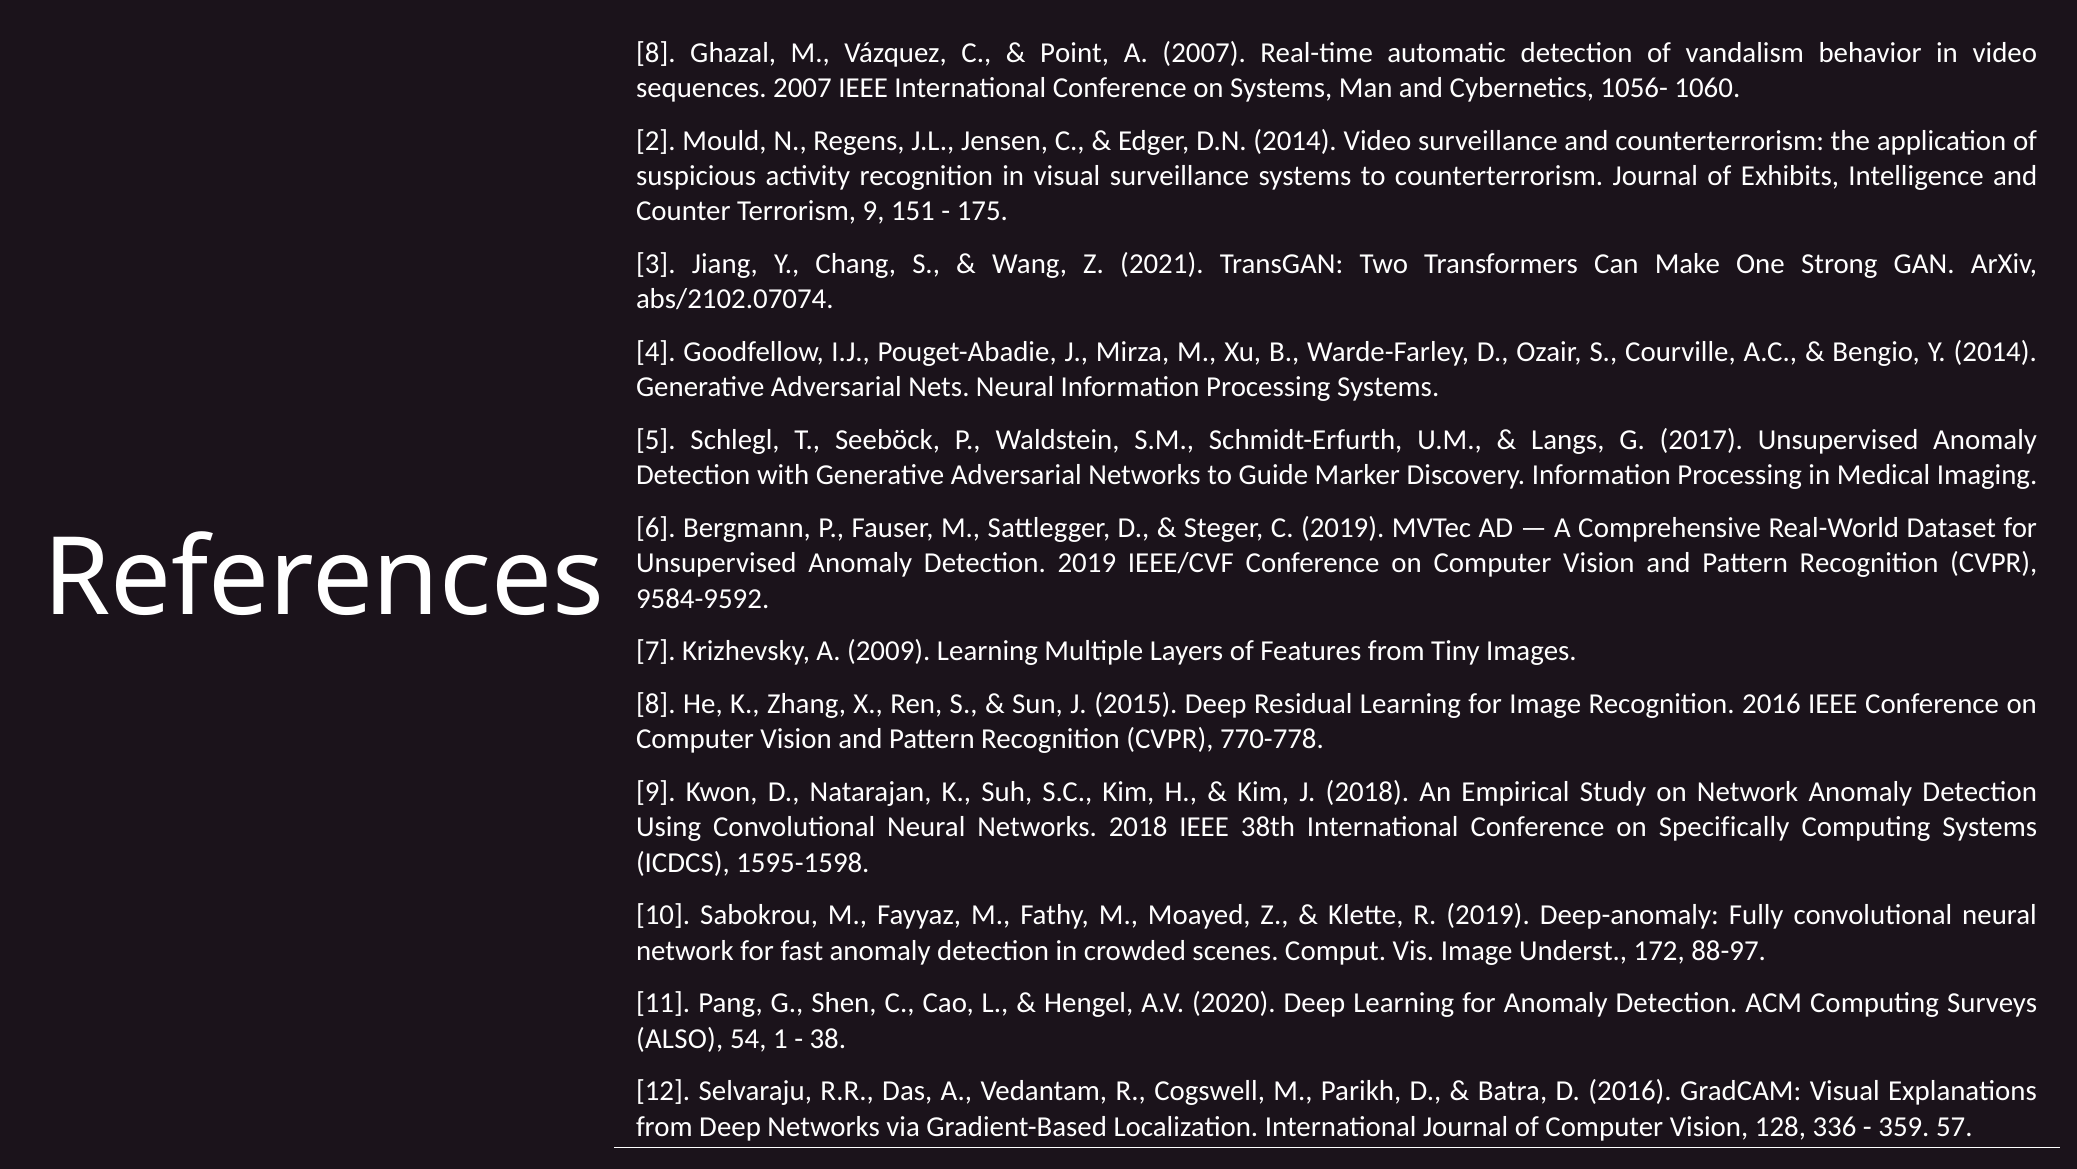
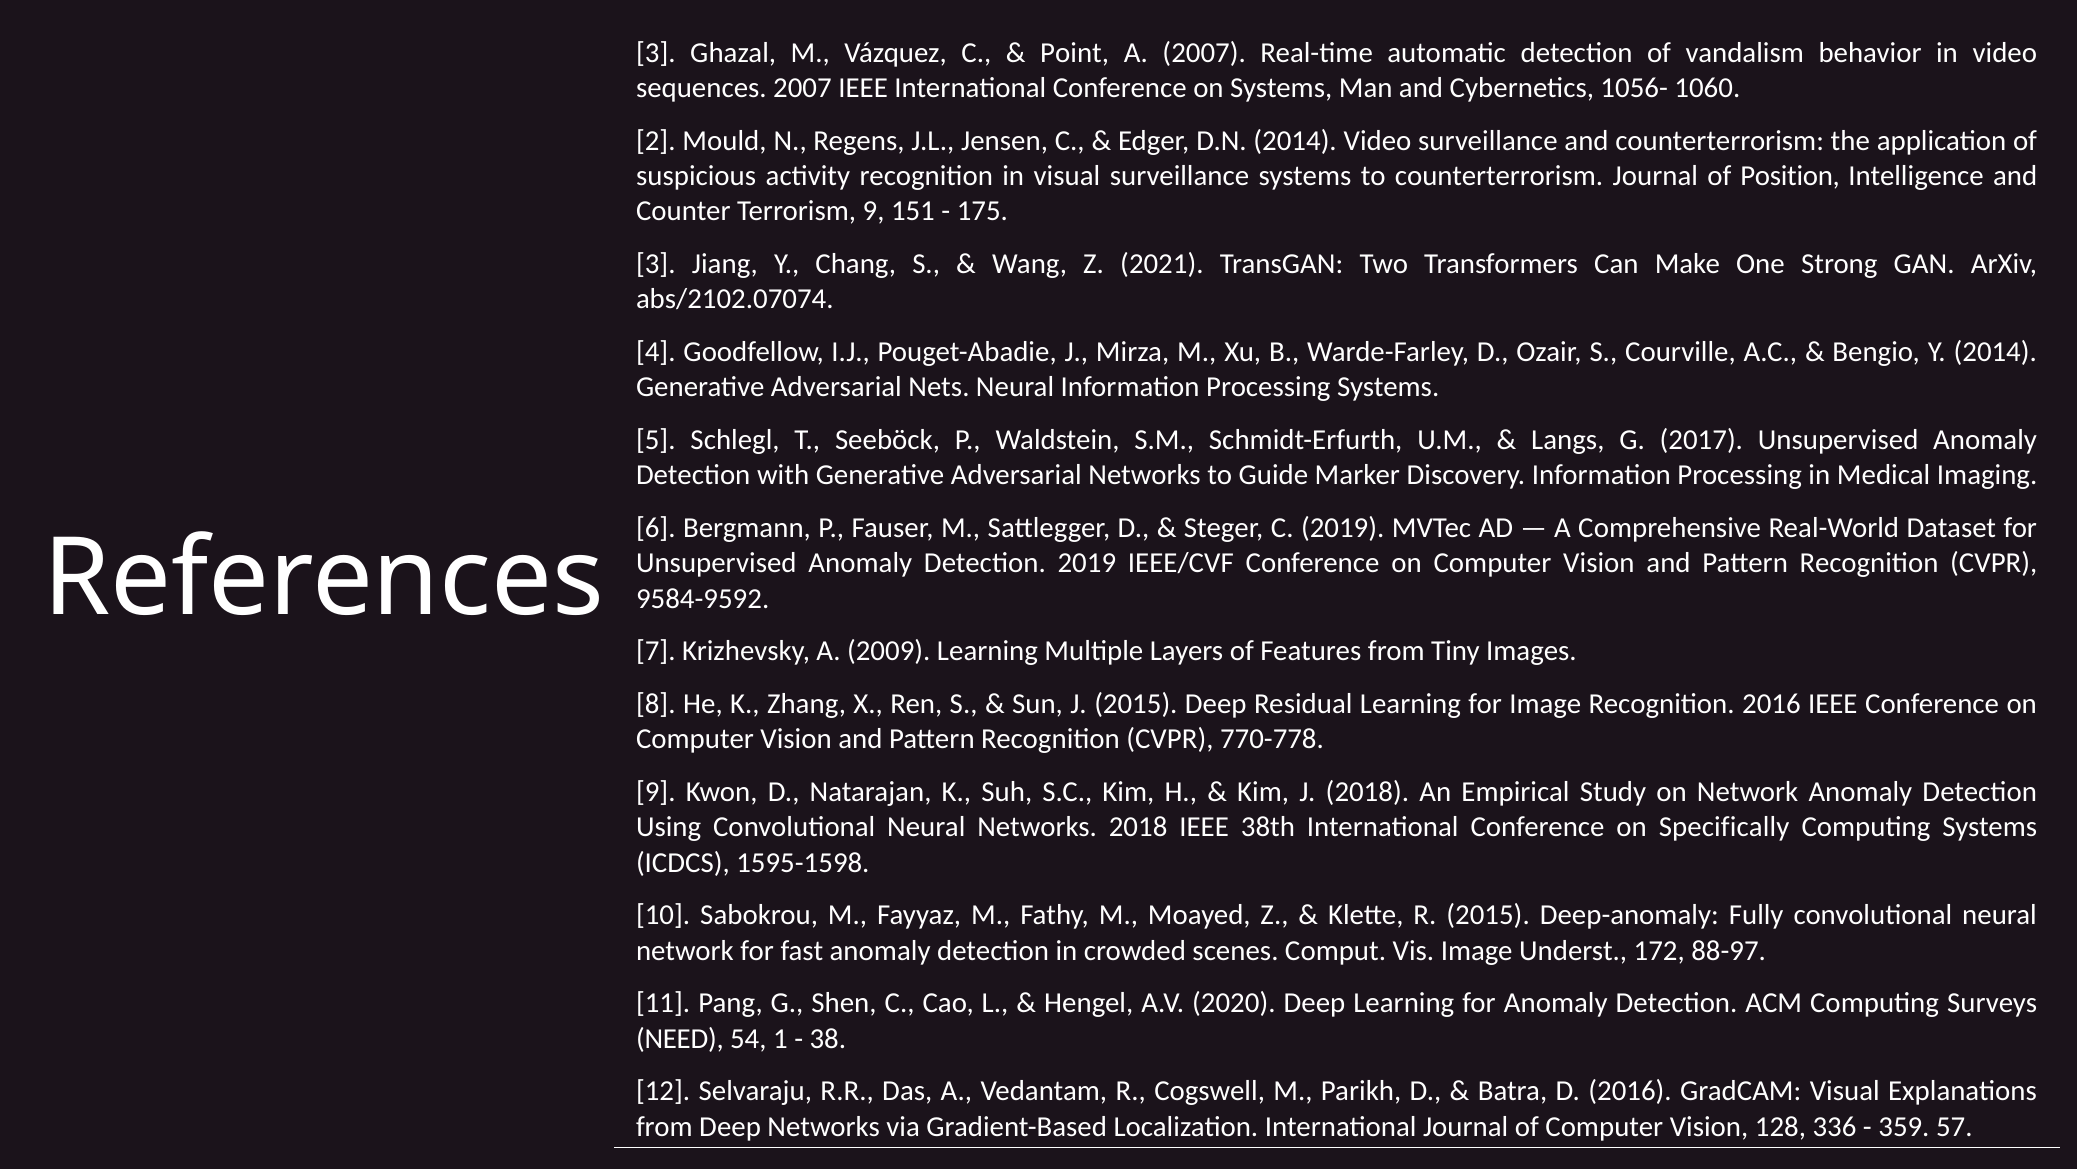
8 at (656, 53): 8 -> 3
Exhibits: Exhibits -> Position
R 2019: 2019 -> 2015
ALSO: ALSO -> NEED
